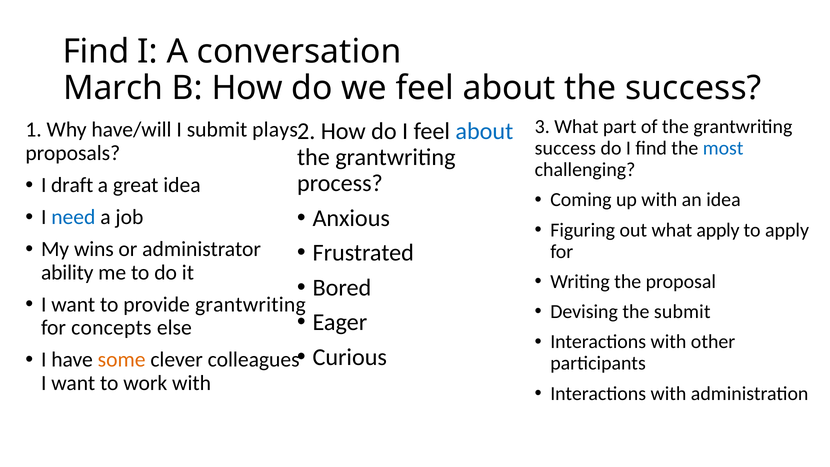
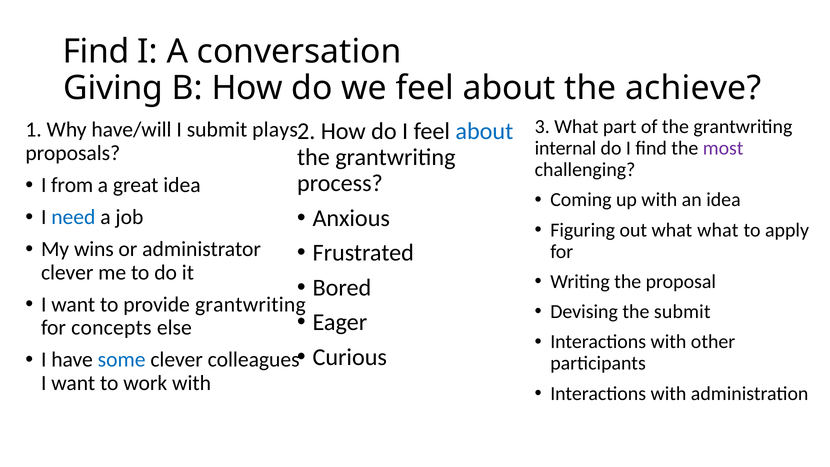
March: March -> Giving
the success: success -> achieve
success at (565, 148): success -> internal
most colour: blue -> purple
draft: draft -> from
what apply: apply -> what
ability at (67, 272): ability -> clever
some colour: orange -> blue
